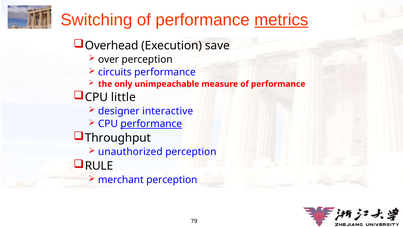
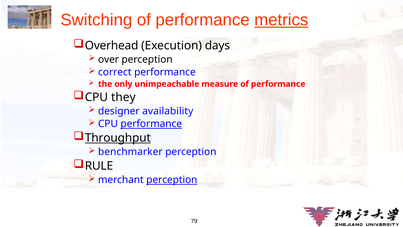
save: save -> days
circuits: circuits -> correct
little: little -> they
interactive: interactive -> availability
Throughput underline: none -> present
unauthorized: unauthorized -> benchmarker
perception at (172, 180) underline: none -> present
